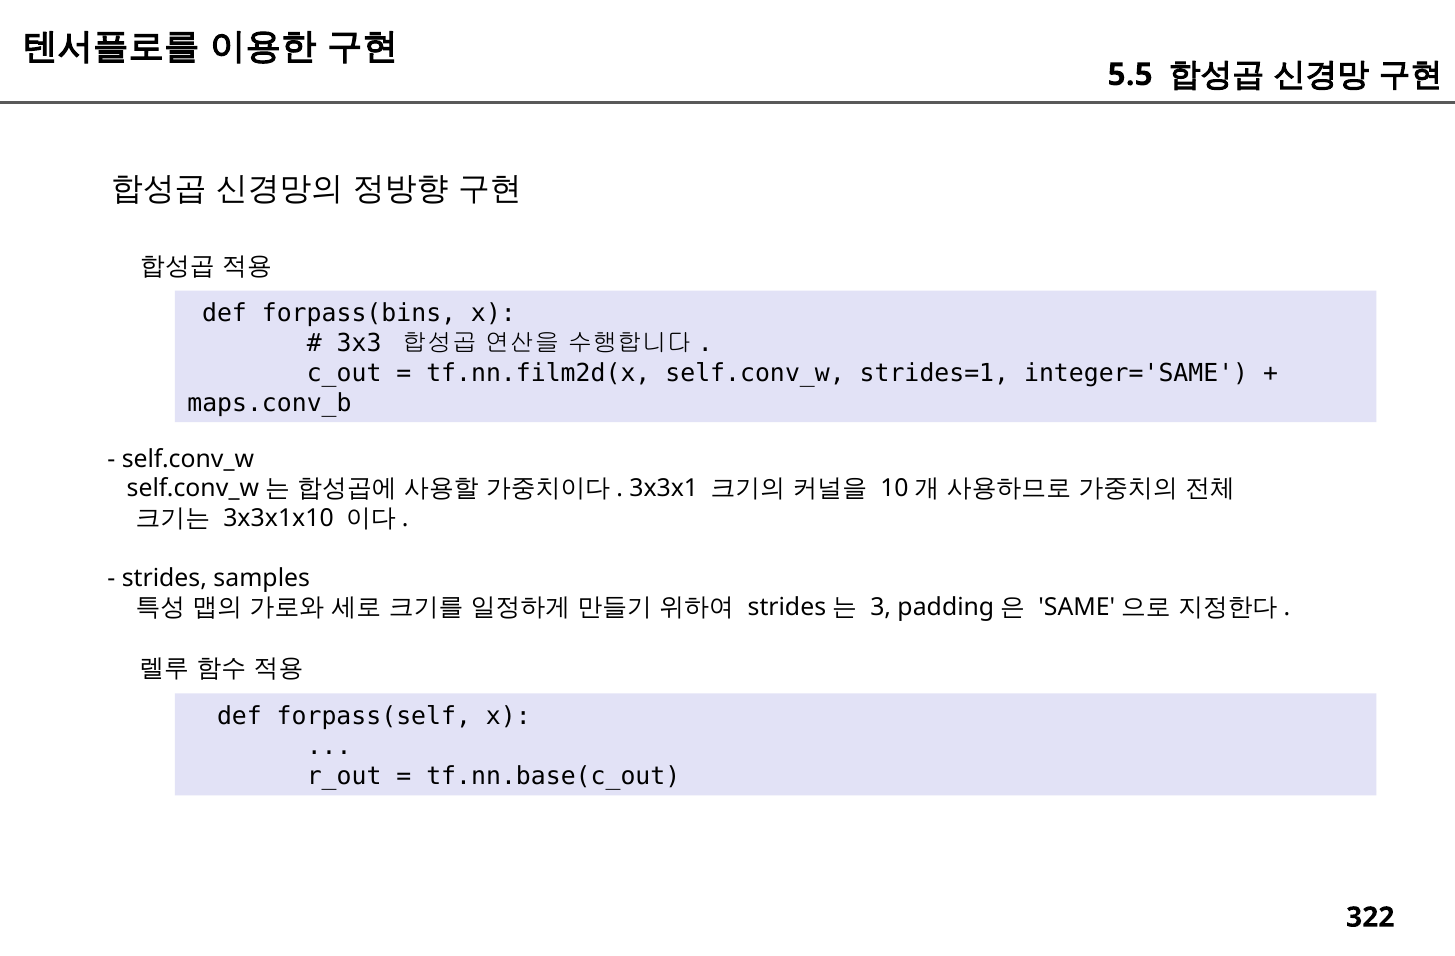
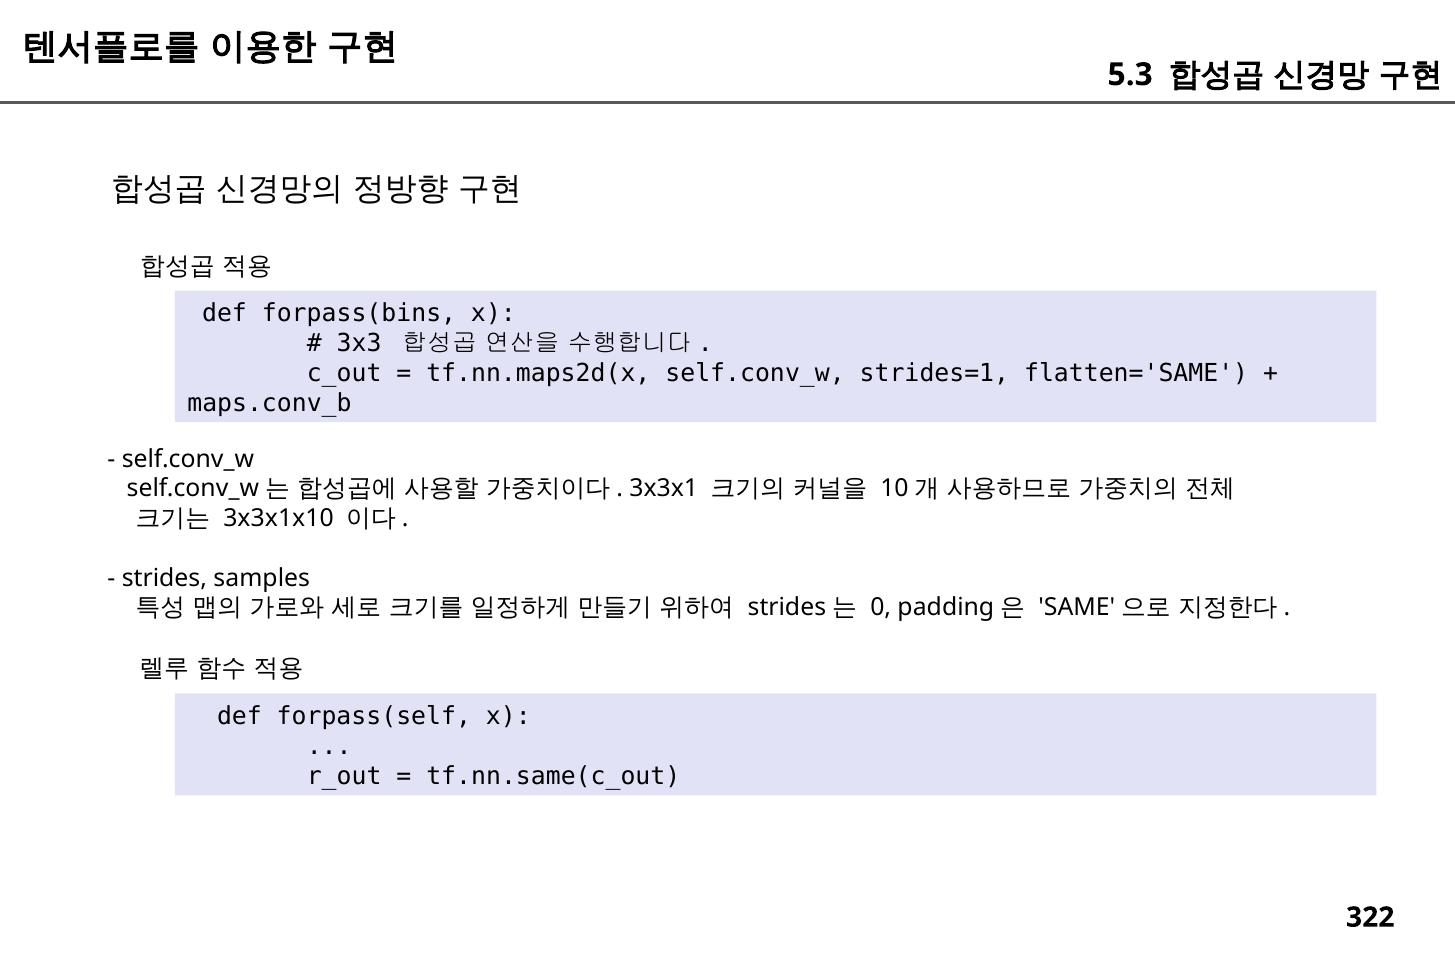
5.5: 5.5 -> 5.3
tf.nn.film2d(x: tf.nn.film2d(x -> tf.nn.maps2d(x
integer='SAME: integer='SAME -> flatten='SAME
3: 3 -> 0
tf.nn.base(c_out: tf.nn.base(c_out -> tf.nn.same(c_out
